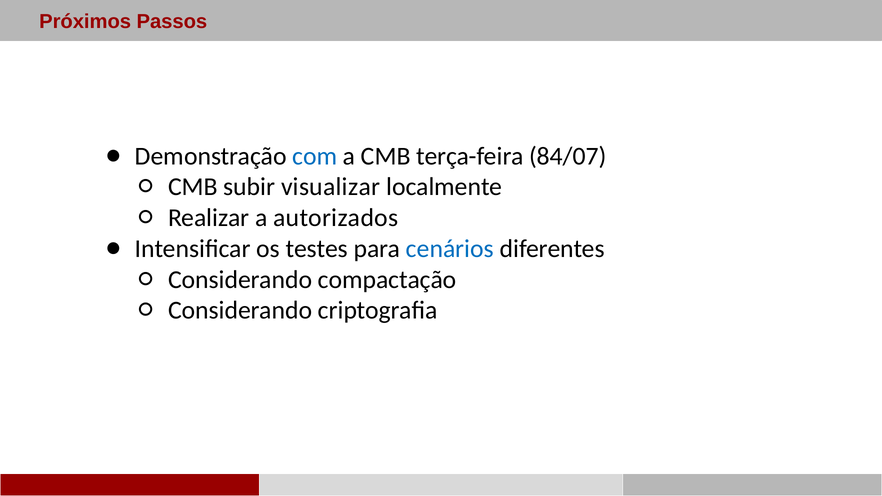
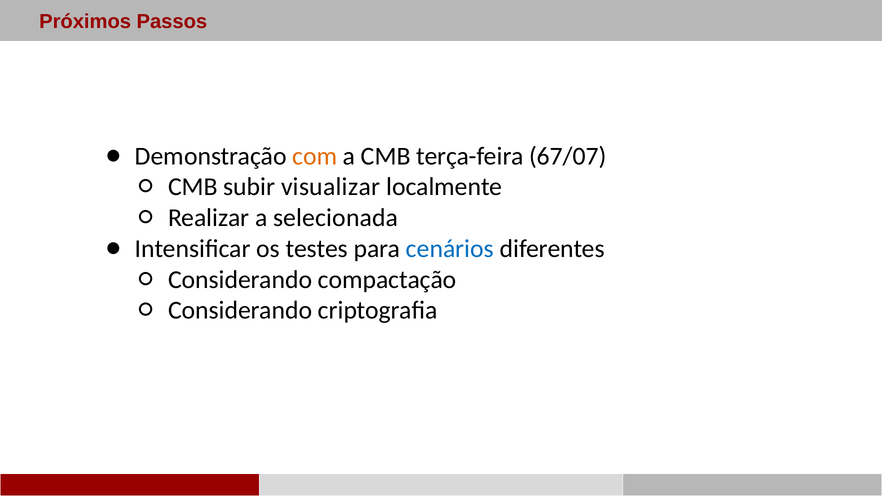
com colour: blue -> orange
84/07: 84/07 -> 67/07
autorizados: autorizados -> selecionada
